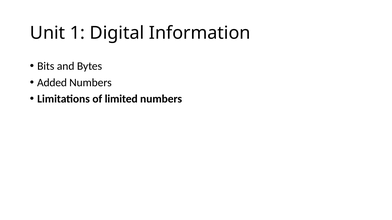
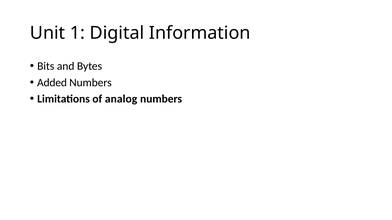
limited: limited -> analog
